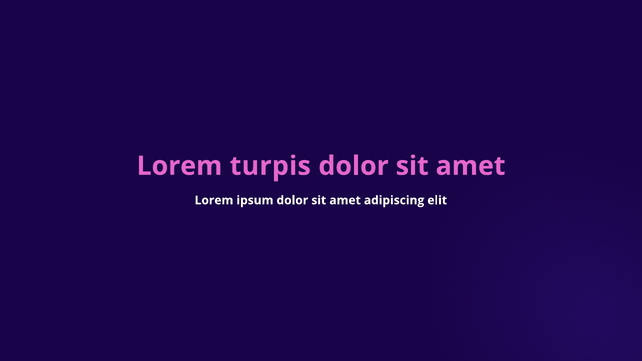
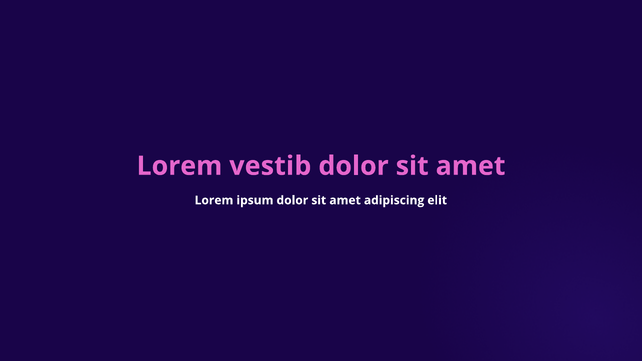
turpis: turpis -> vestib
